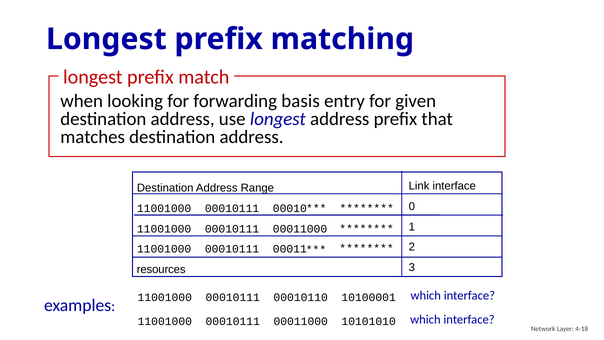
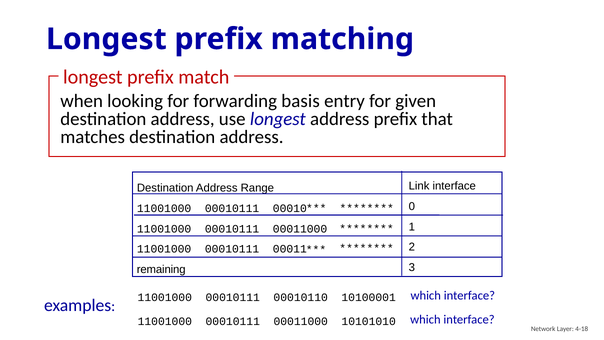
resources: resources -> remaining
